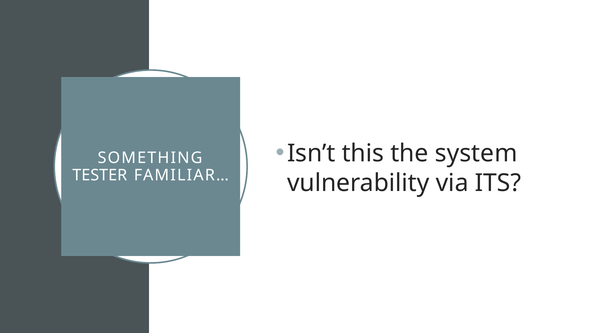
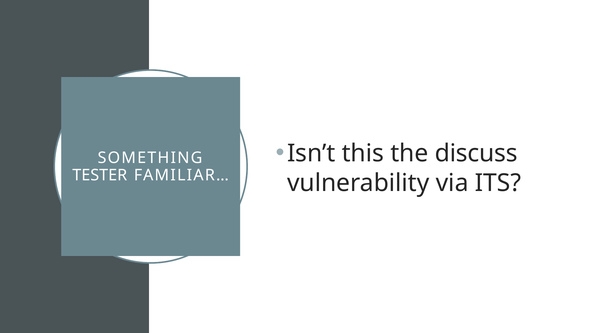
system: system -> discuss
